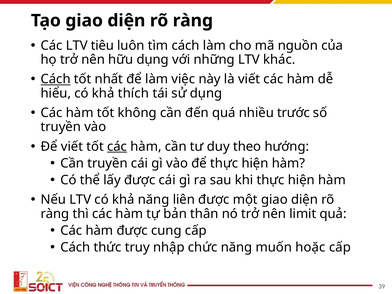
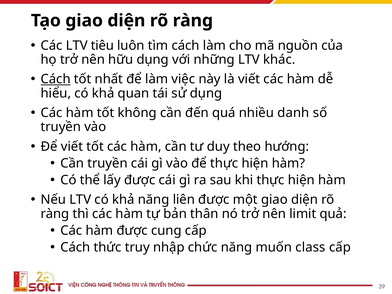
thích: thích -> quan
trước: trước -> danh
các at (117, 146) underline: present -> none
hoặc: hoặc -> class
